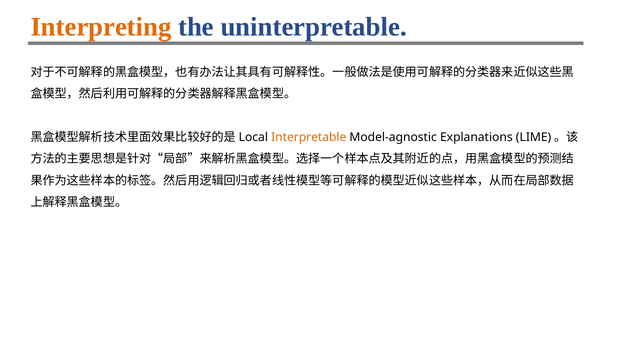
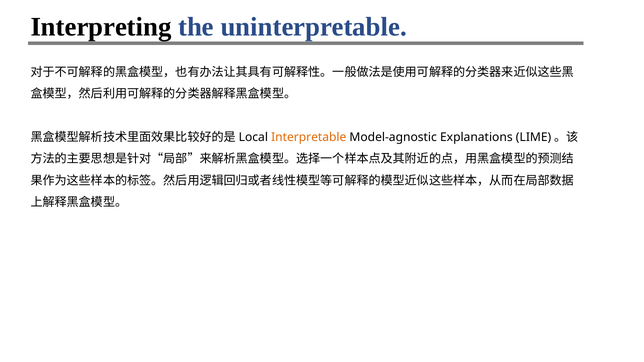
Interpreting colour: orange -> black
